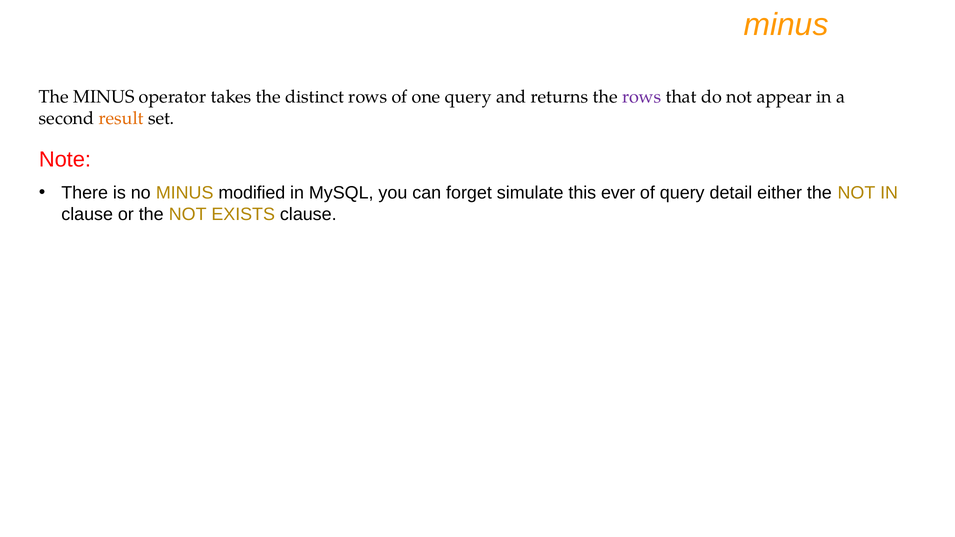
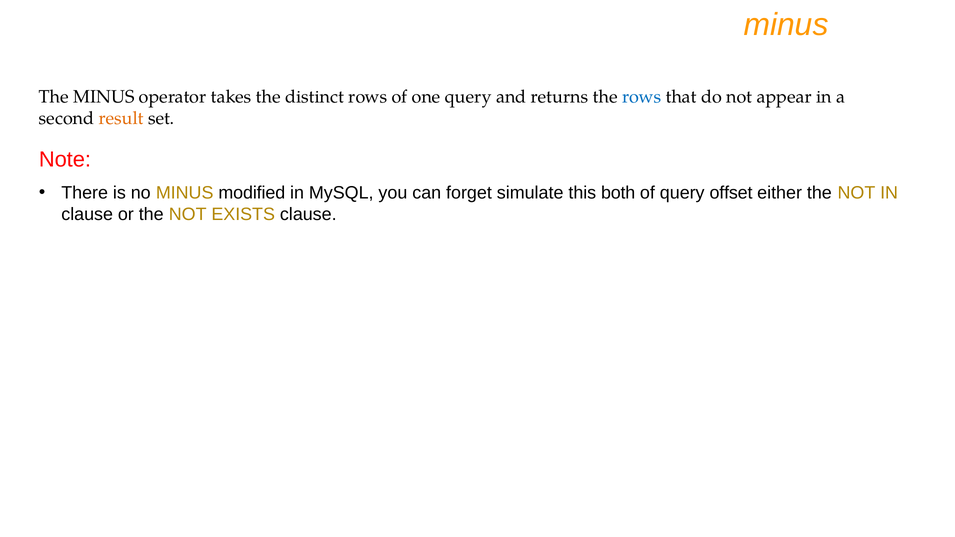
rows at (642, 97) colour: purple -> blue
ever: ever -> both
detail: detail -> offset
